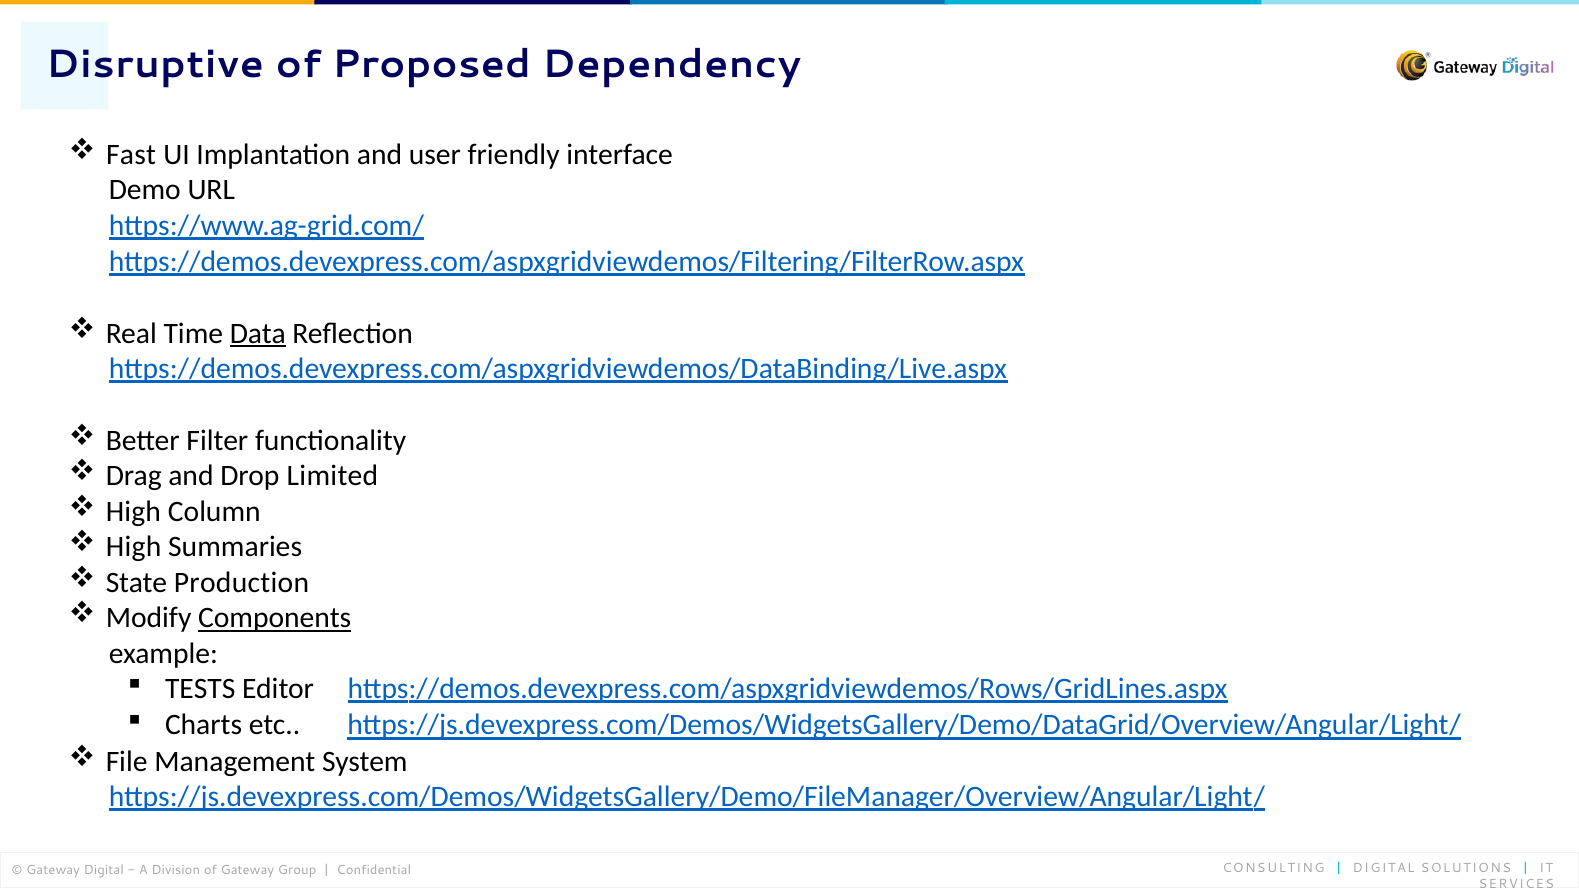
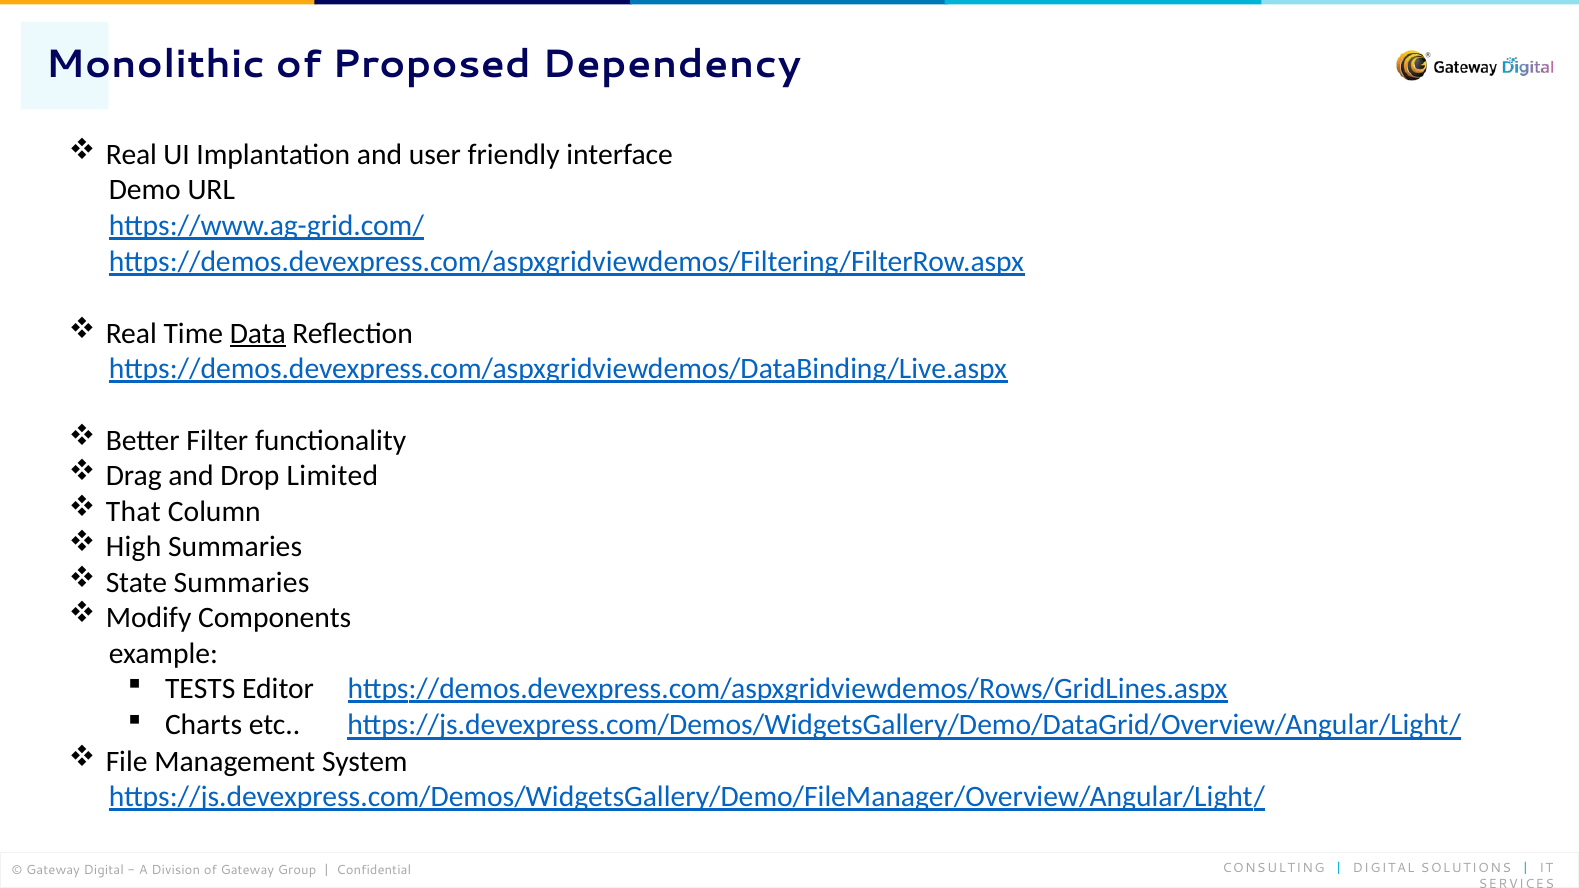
Disruptive: Disruptive -> Monolithic
Fast at (131, 154): Fast -> Real
High at (133, 512): High -> That
State Production: Production -> Summaries
Components underline: present -> none
